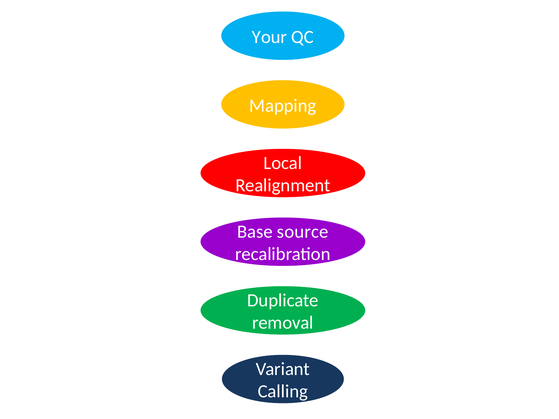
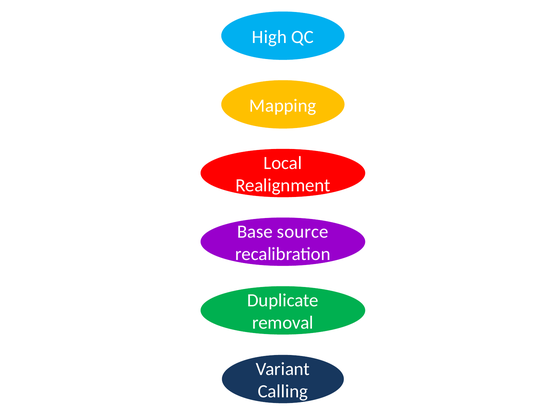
Your: Your -> High
